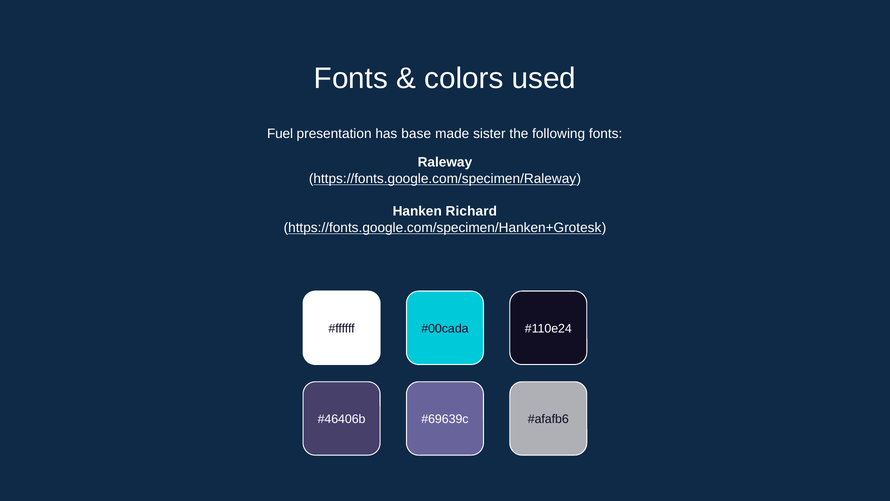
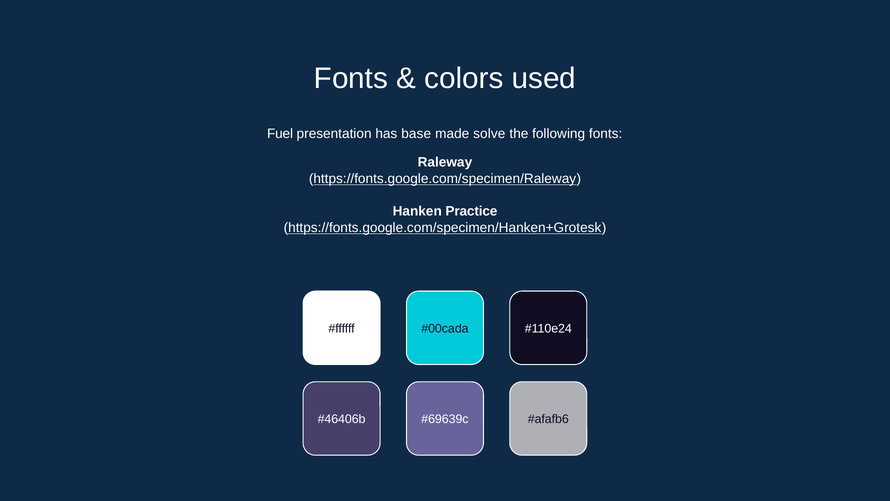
sister: sister -> solve
Richard: Richard -> Practice
